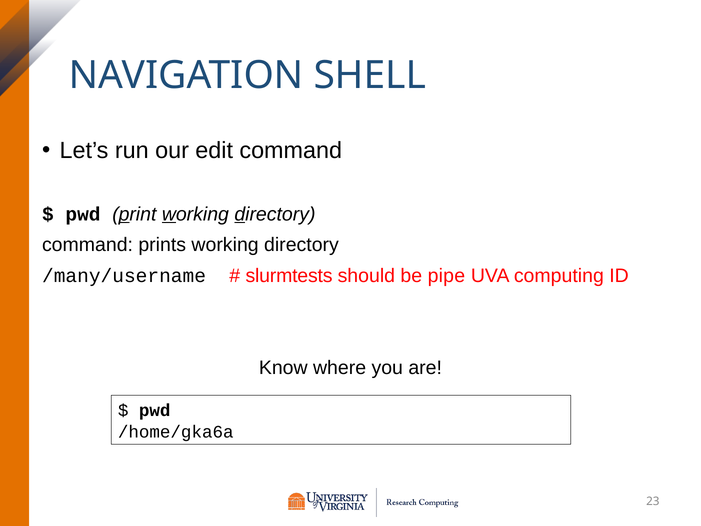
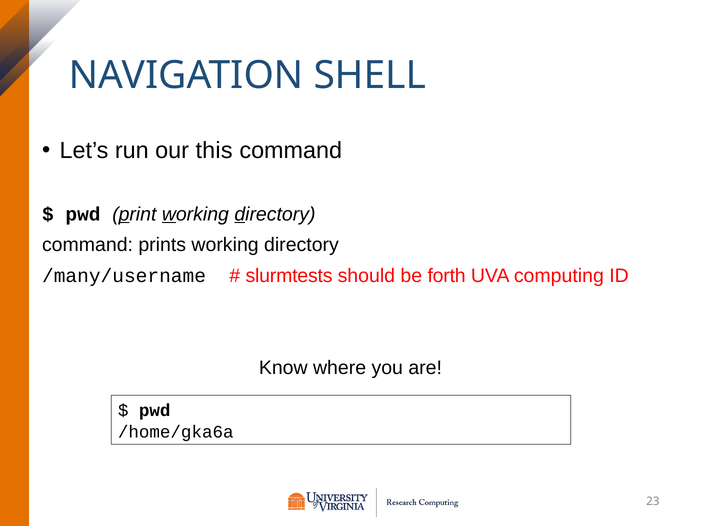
edit: edit -> this
pipe: pipe -> forth
